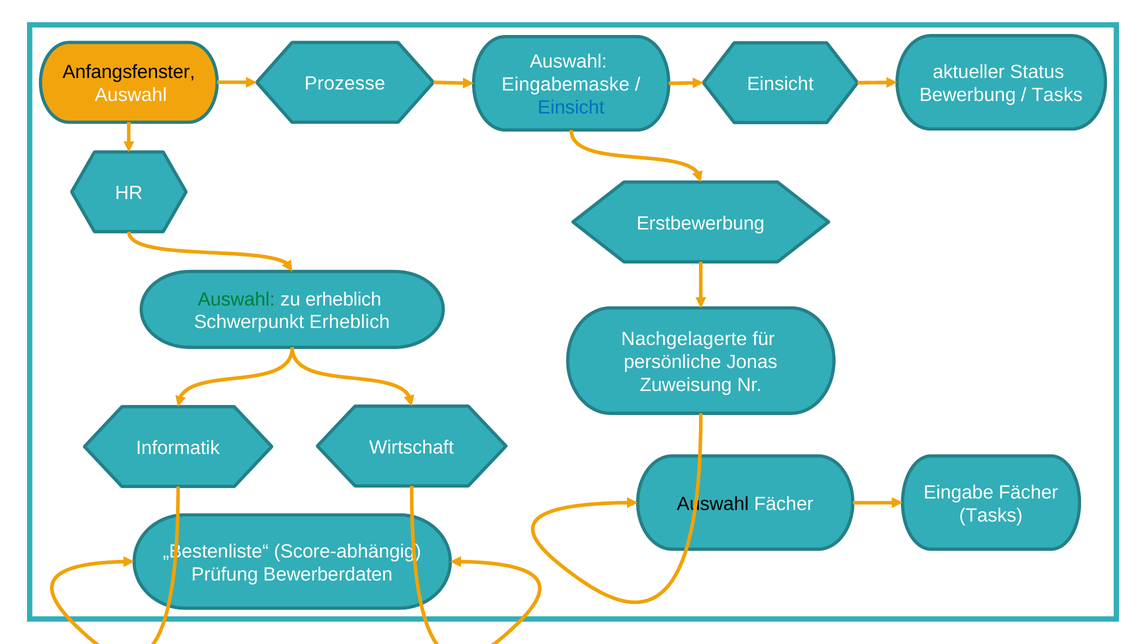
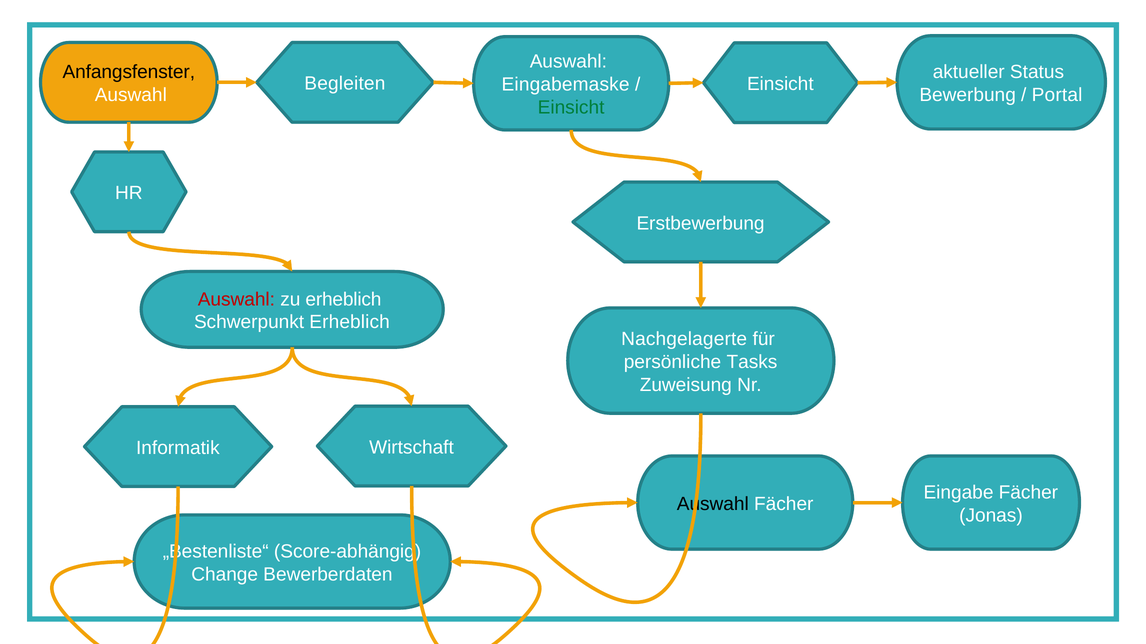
Prozesse: Prozesse -> Begleiten
Tasks at (1057, 95): Tasks -> Portal
Einsicht at (571, 108) colour: blue -> green
Auswahl at (236, 300) colour: green -> red
Jonas: Jonas -> Tasks
Tasks at (991, 516): Tasks -> Jonas
Prüfung: Prüfung -> Change
